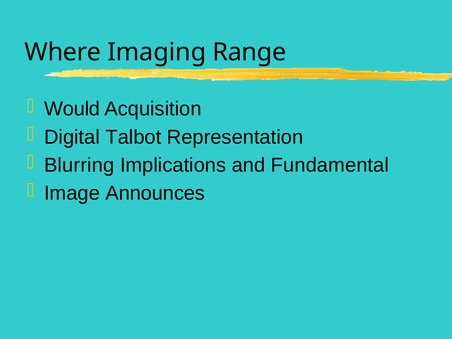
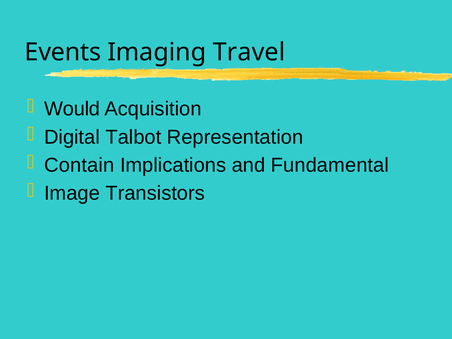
Where: Where -> Events
Range: Range -> Travel
Blurring: Blurring -> Contain
Announces: Announces -> Transistors
